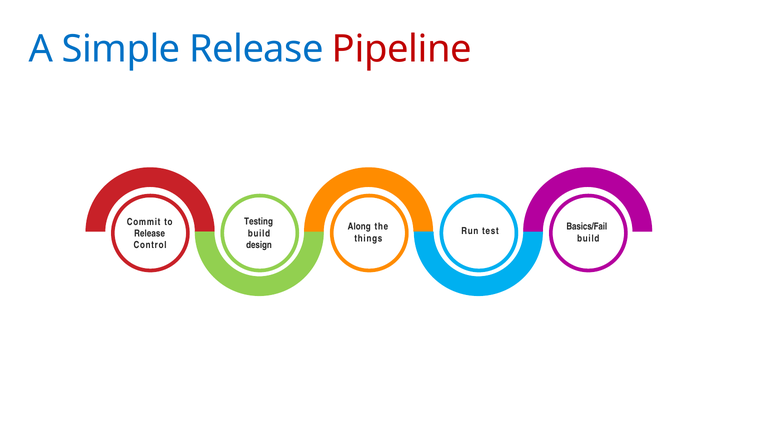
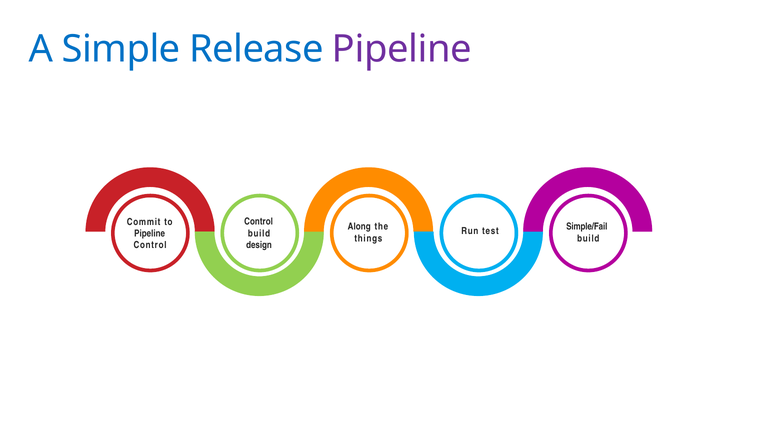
Pipeline at (402, 49) colour: red -> purple
Testing at (259, 222): Testing -> Control
Basics/Fail: Basics/Fail -> Simple/Fail
Release at (150, 234): Release -> Pipeline
